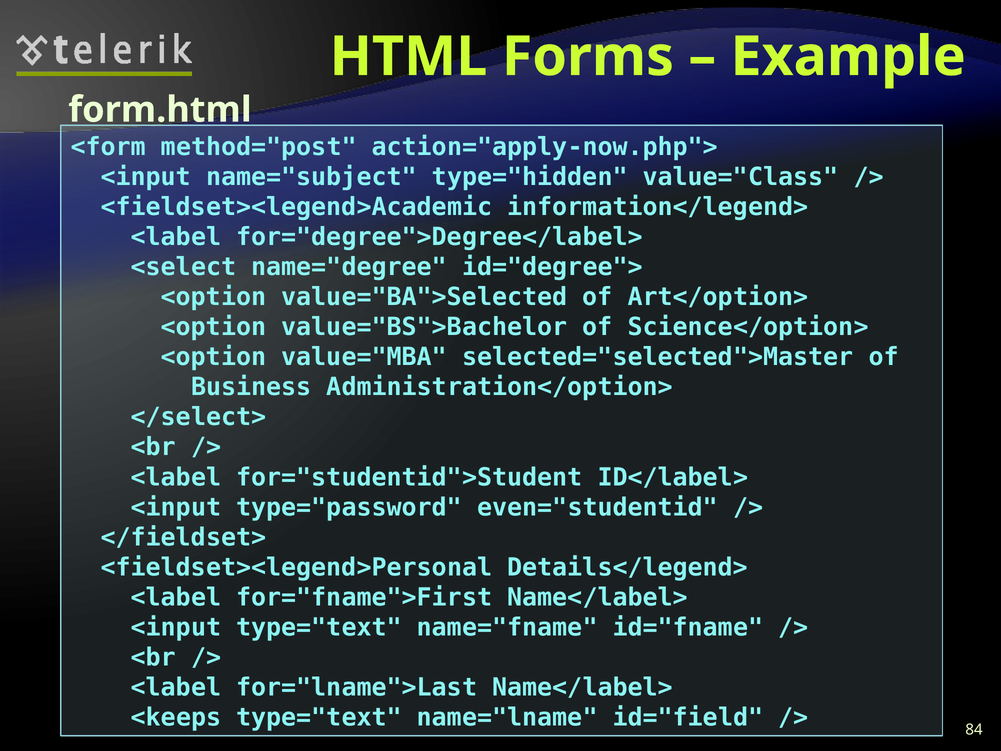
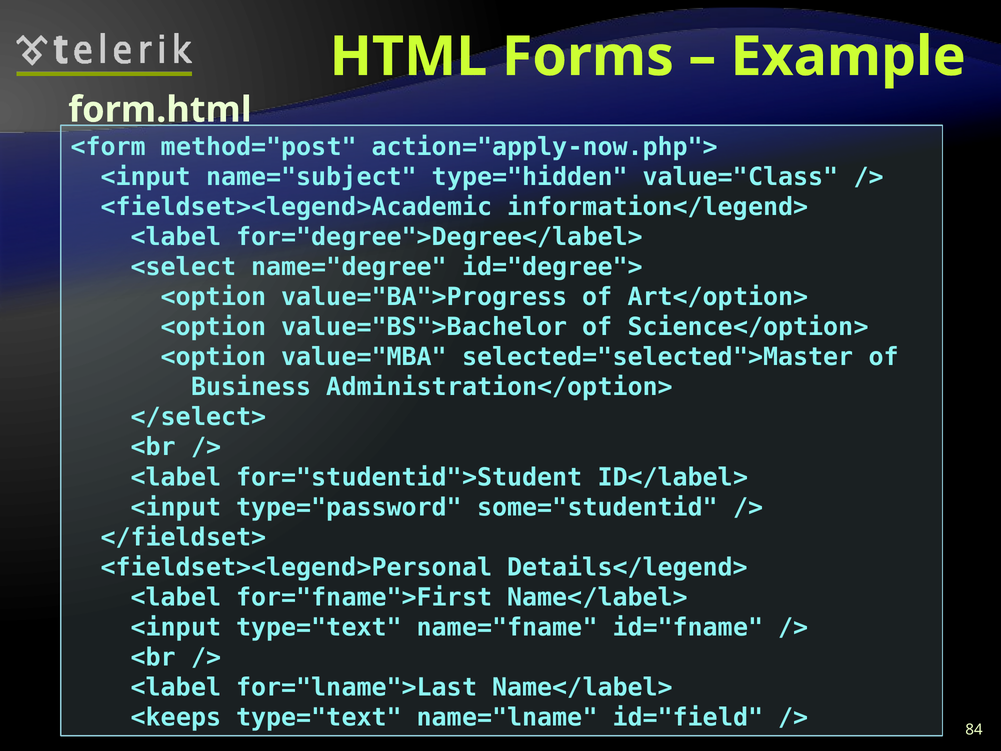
value="BA">Selected: value="BA">Selected -> value="BA">Progress
even="studentid: even="studentid -> some="studentid
